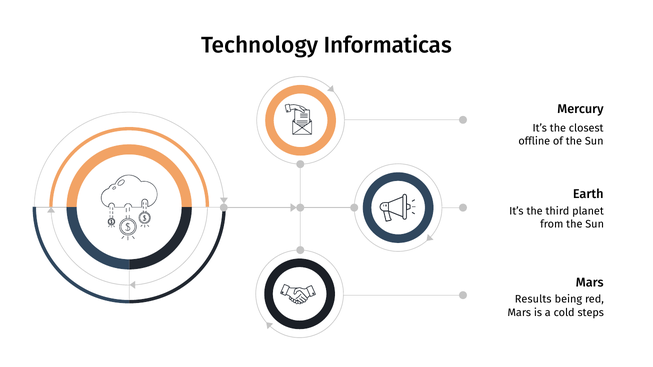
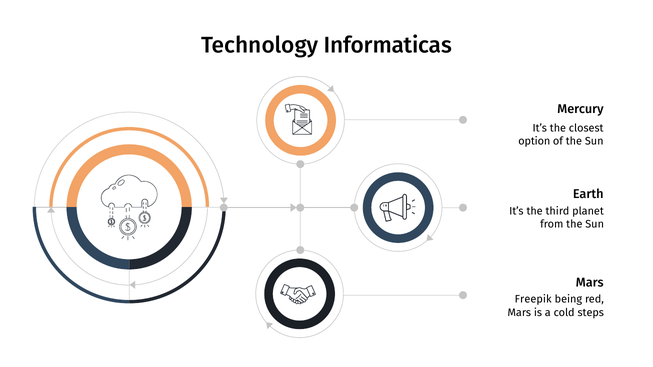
offline: offline -> option
Results: Results -> Freepik
